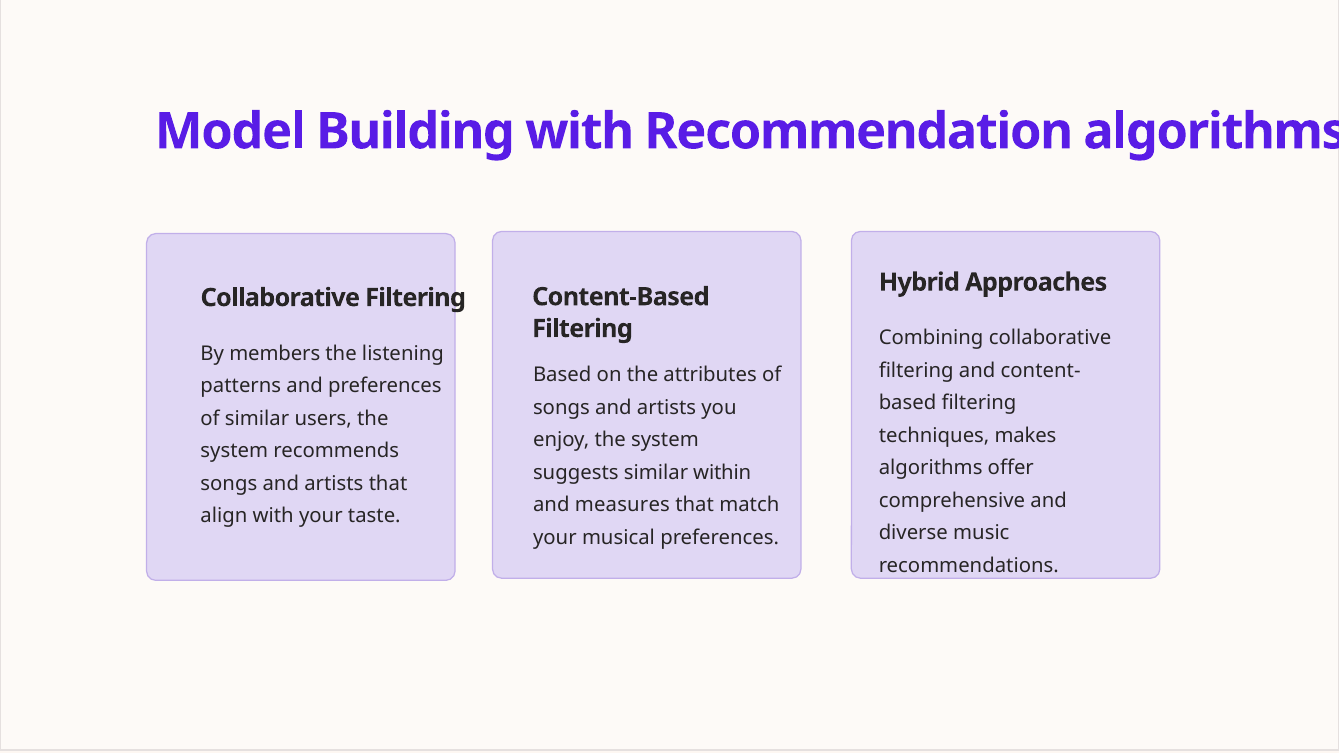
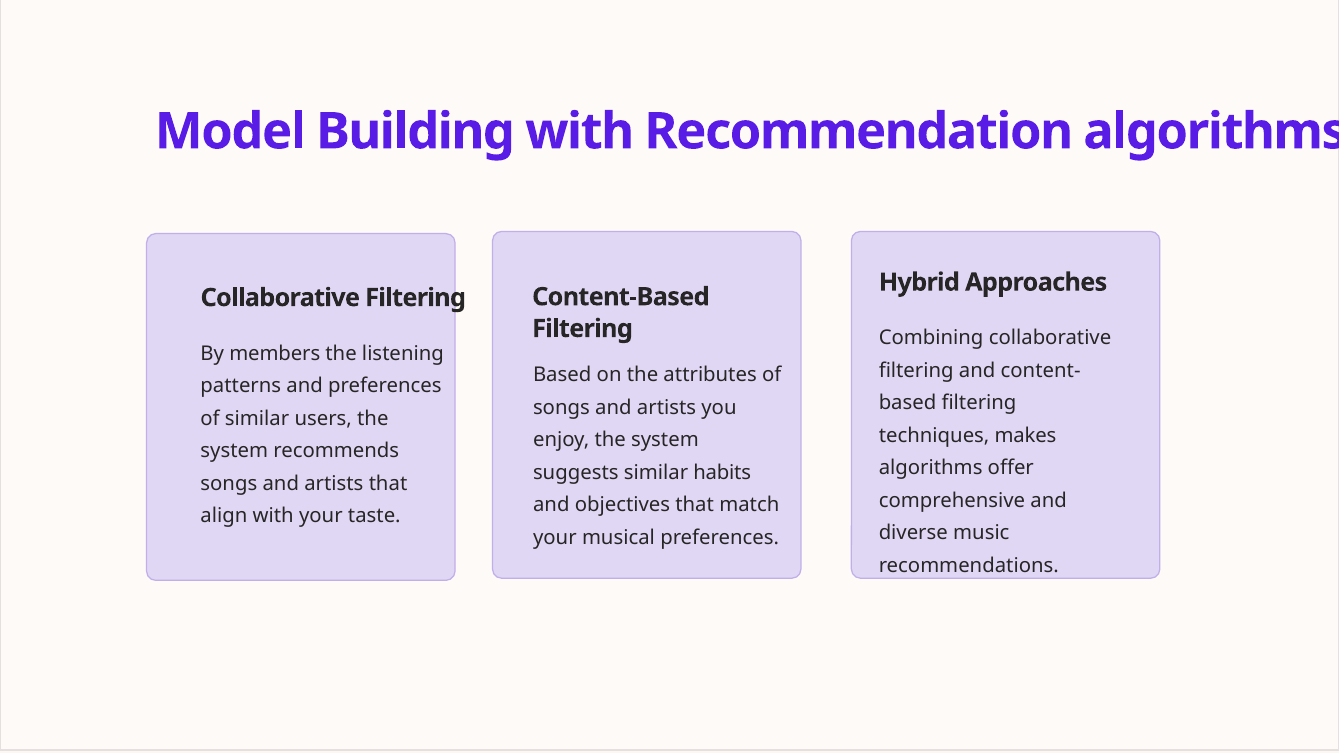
within: within -> habits
measures: measures -> objectives
